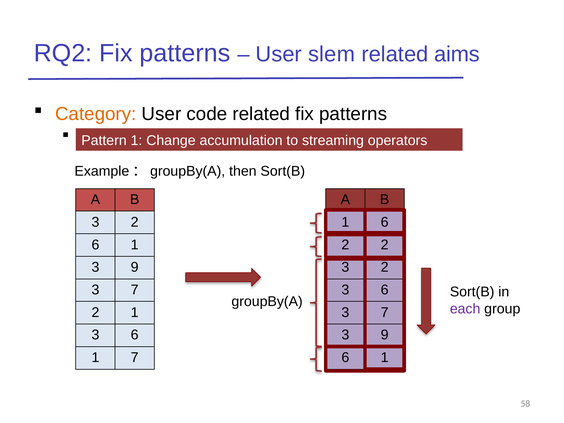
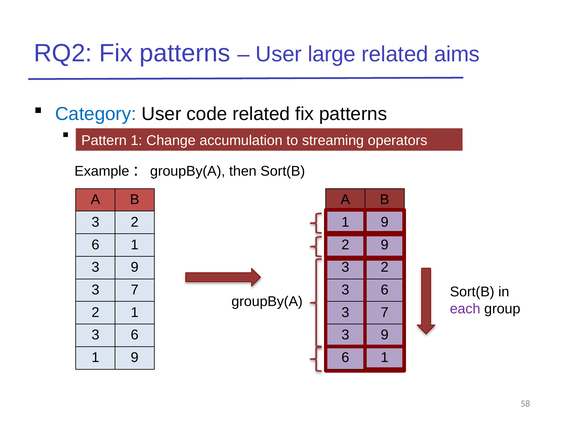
slem: slem -> large
Category colour: orange -> blue
6 at (385, 222): 6 -> 9
2 2: 2 -> 9
7 at (135, 358): 7 -> 9
